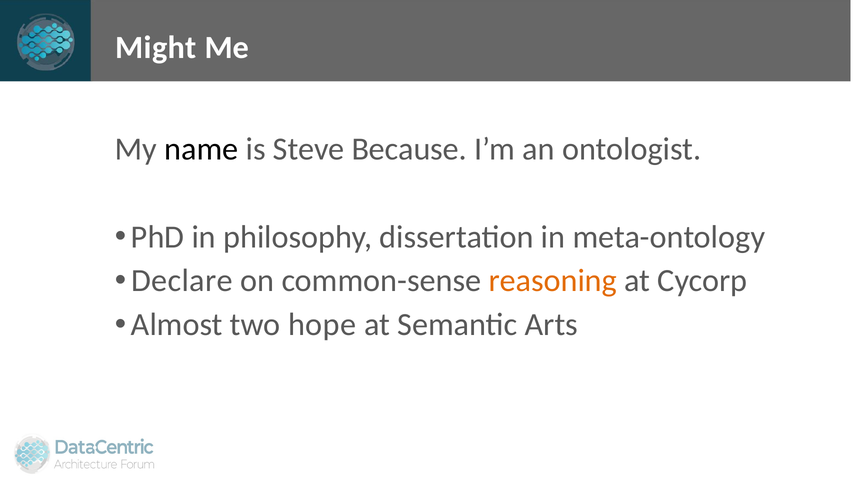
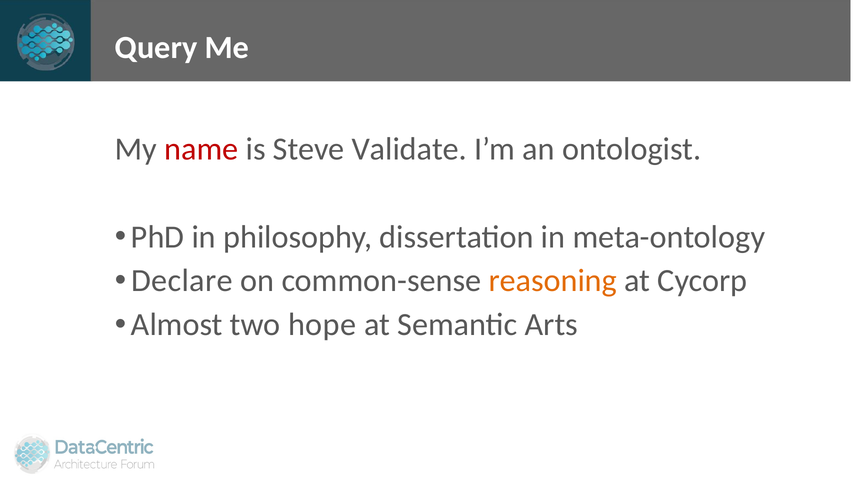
Might: Might -> Query
name colour: black -> red
Because: Because -> Validate
